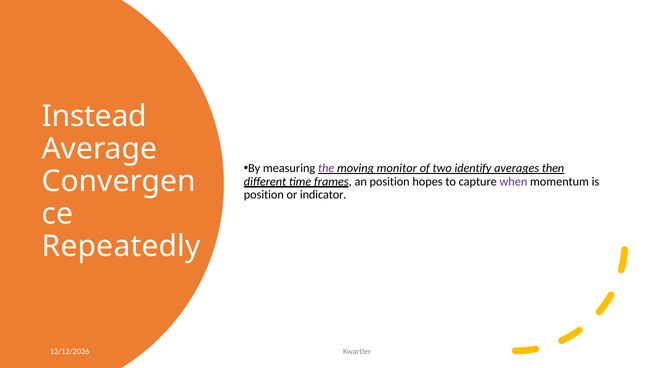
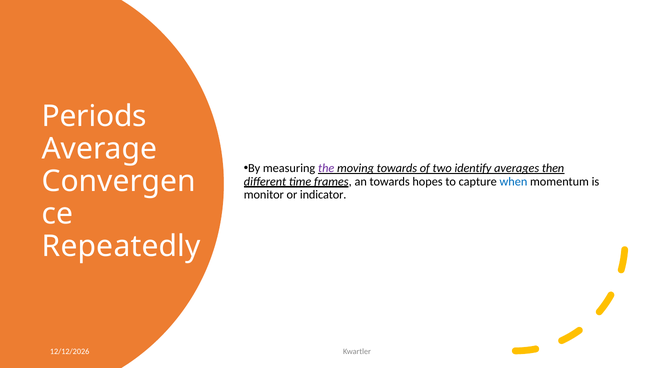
Instead: Instead -> Periods
moving monitor: monitor -> towards
an position: position -> towards
when colour: purple -> blue
position at (264, 195): position -> monitor
